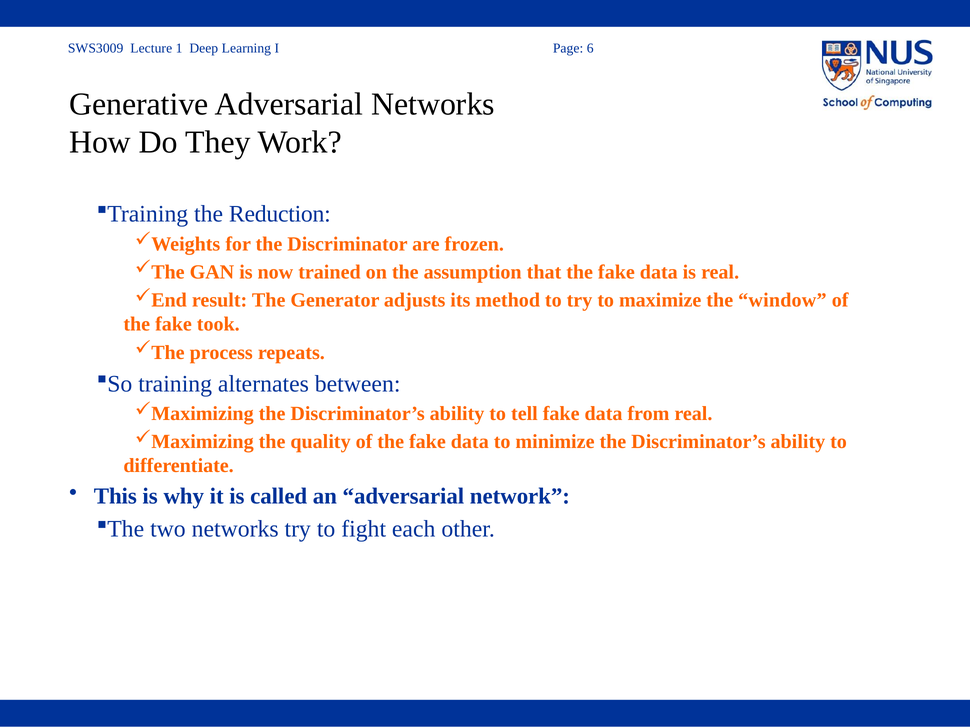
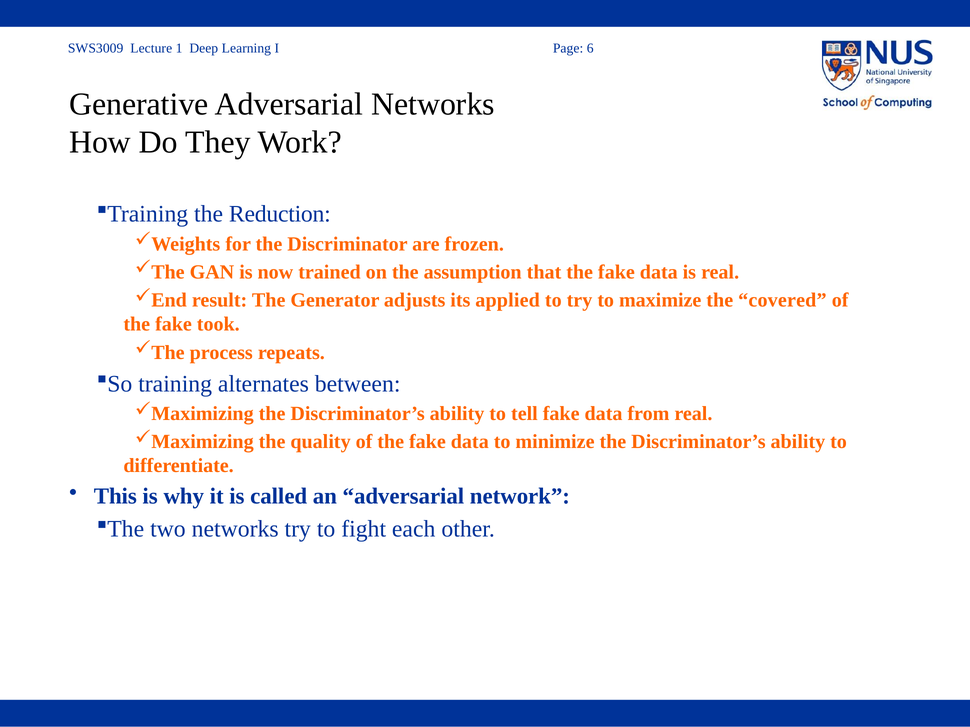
method: method -> applied
window: window -> covered
